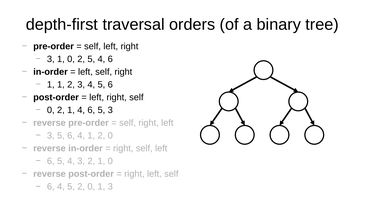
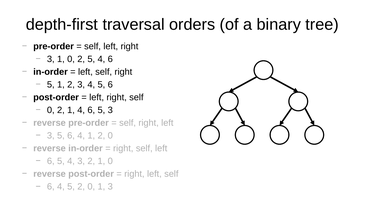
1 at (51, 85): 1 -> 5
